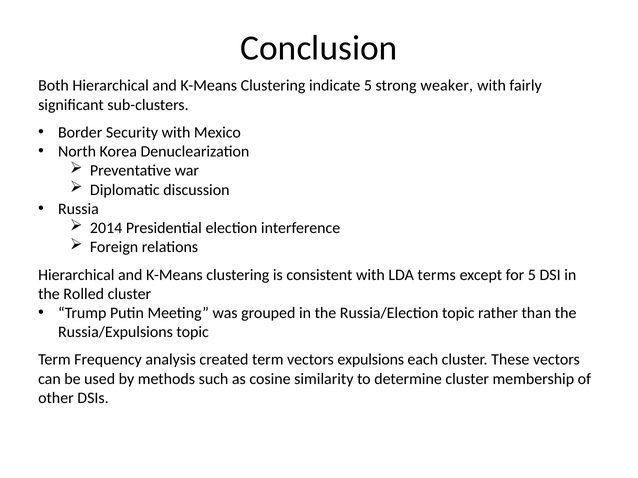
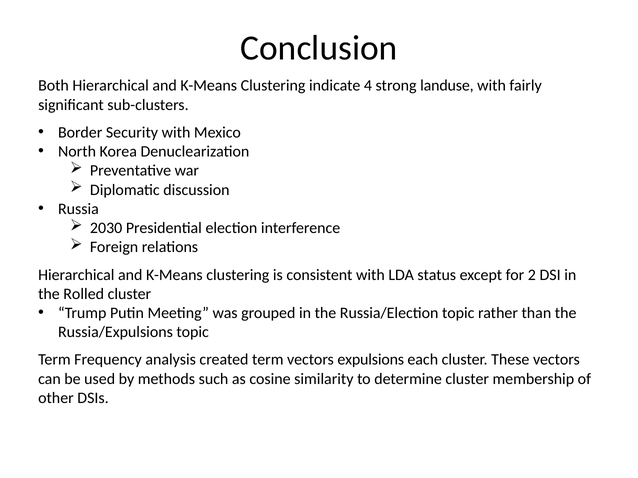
indicate 5: 5 -> 4
weaker: weaker -> landuse
2014: 2014 -> 2030
terms: terms -> status
for 5: 5 -> 2
